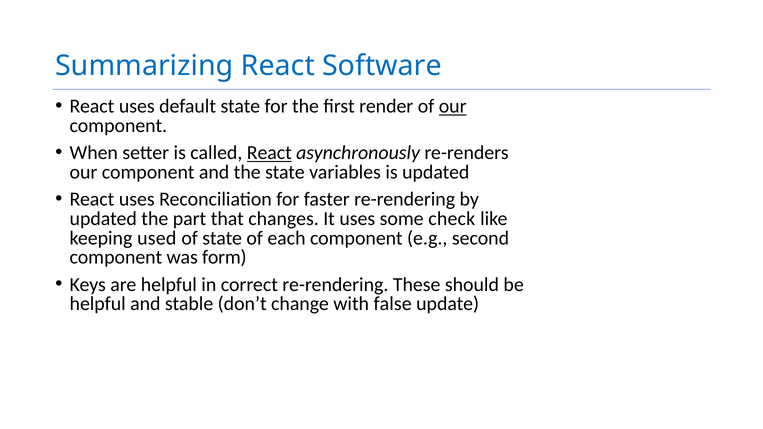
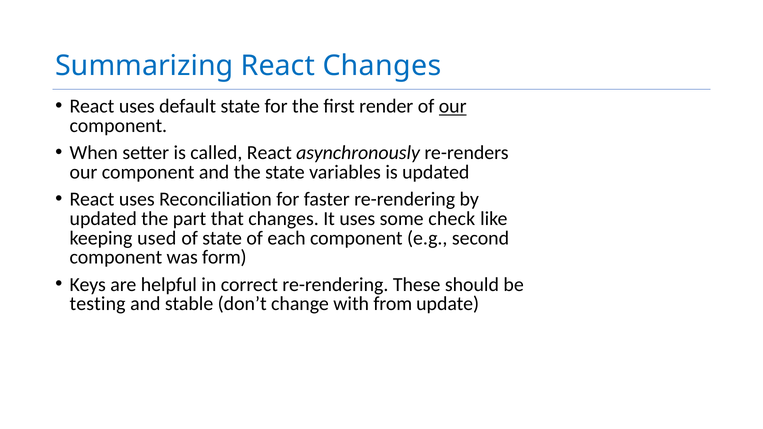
React Software: Software -> Changes
React at (269, 153) underline: present -> none
helpful at (98, 304): helpful -> testing
false: false -> from
